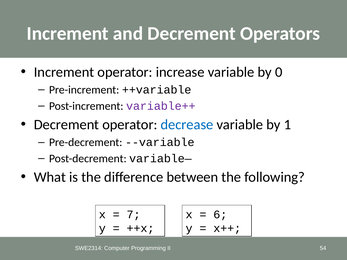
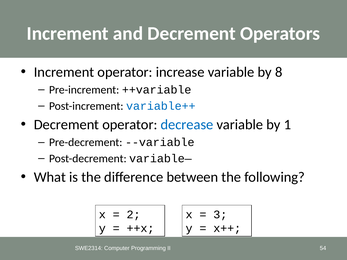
0: 0 -> 8
variable++ colour: purple -> blue
7: 7 -> 2
6: 6 -> 3
